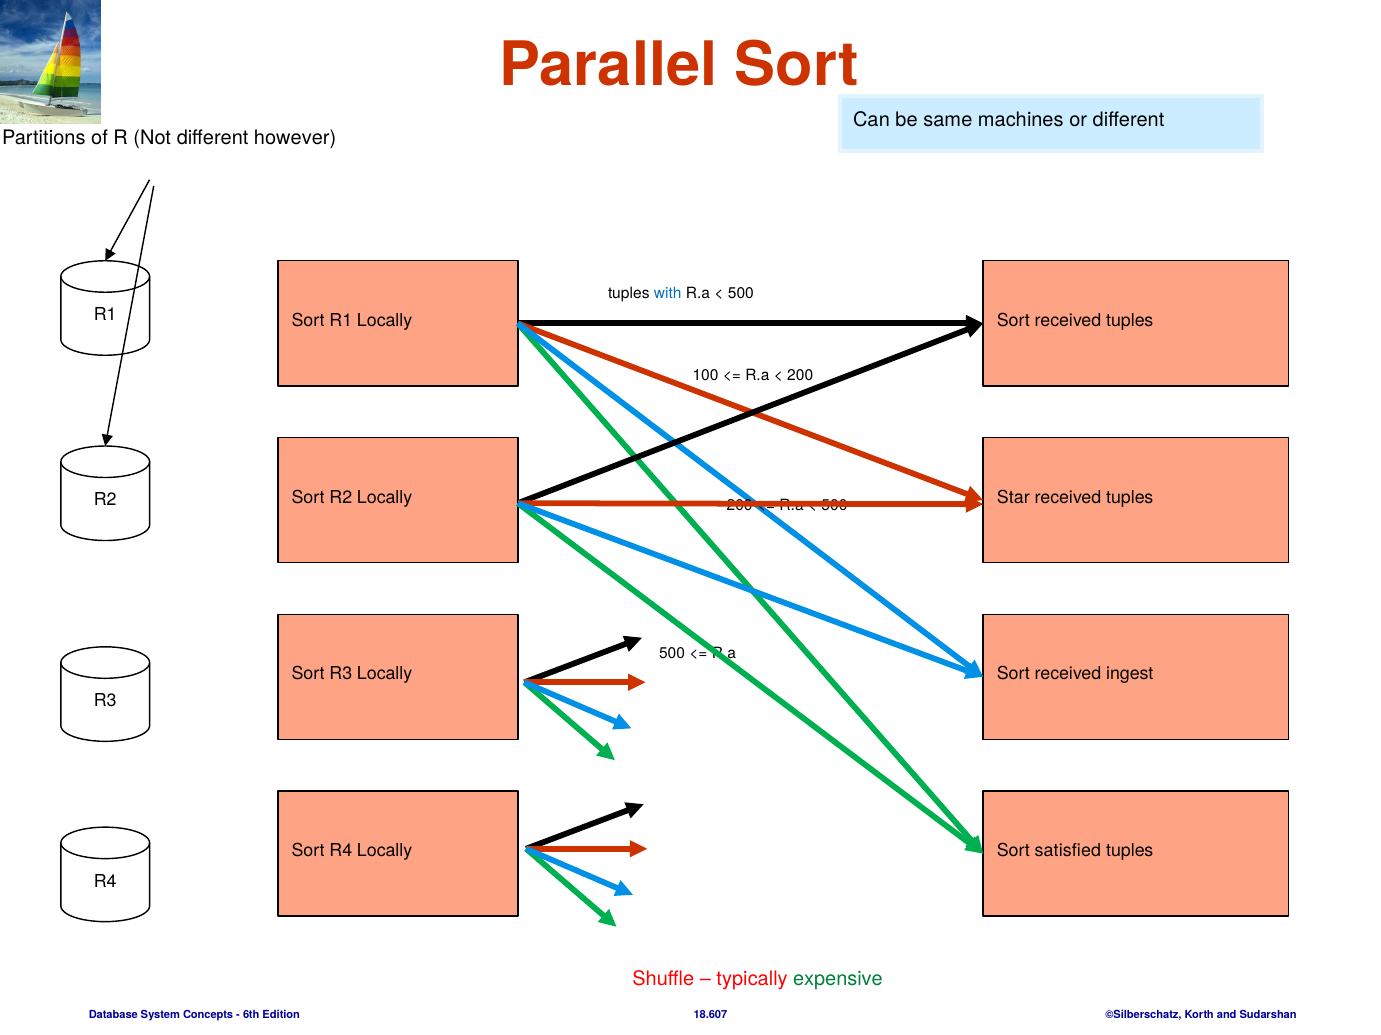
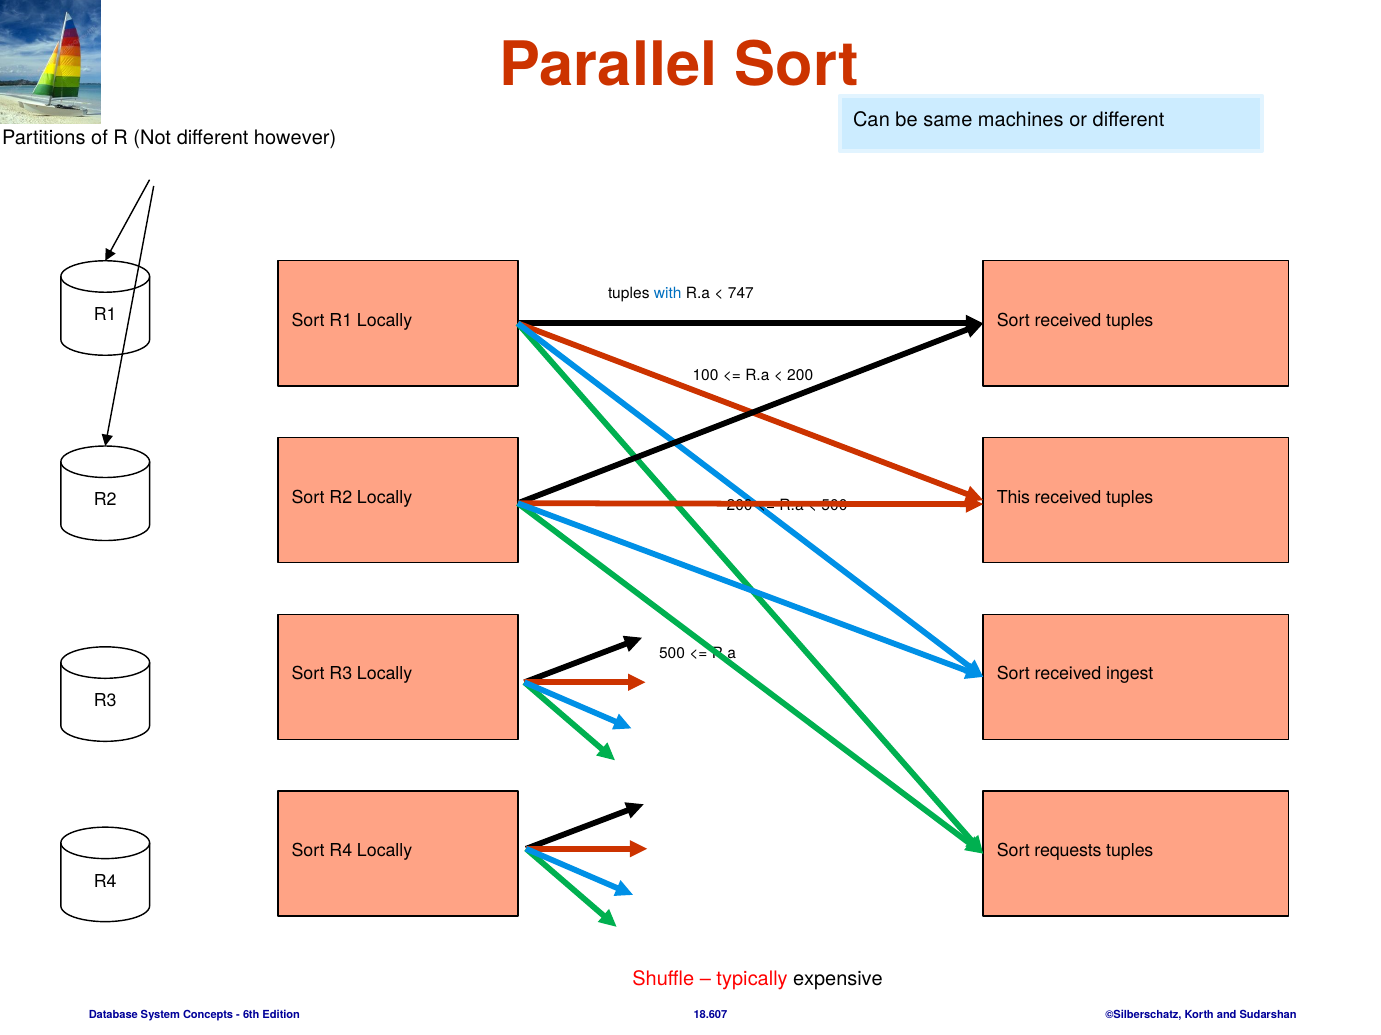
500 at (741, 294): 500 -> 747
Star: Star -> This
satisfied: satisfied -> requests
expensive colour: green -> black
